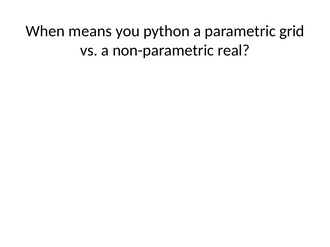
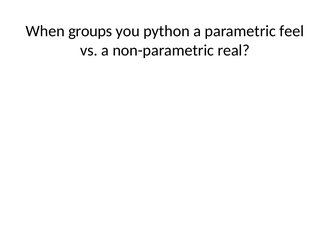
means: means -> groups
grid: grid -> feel
